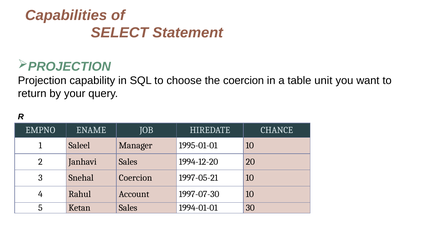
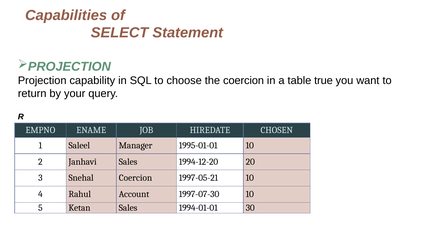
unit: unit -> true
CHANCE: CHANCE -> CHOSEN
